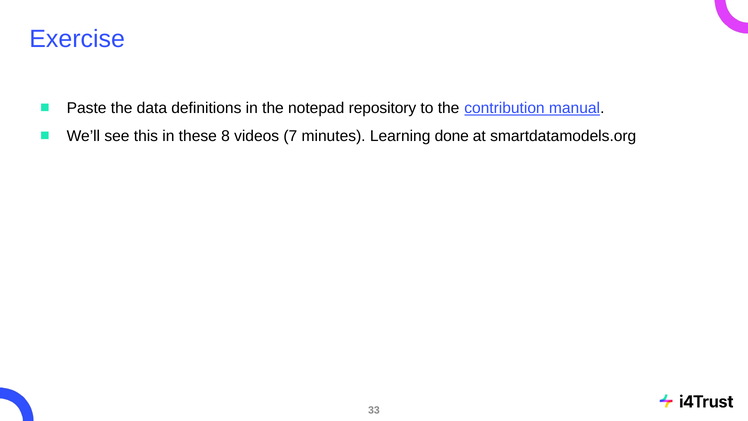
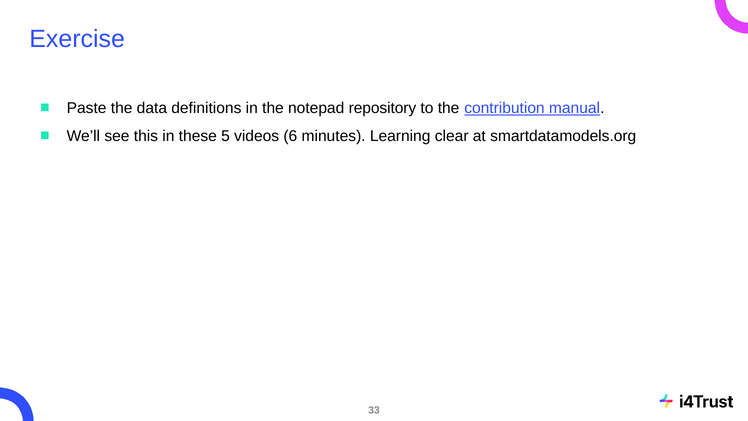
8: 8 -> 5
7: 7 -> 6
done: done -> clear
